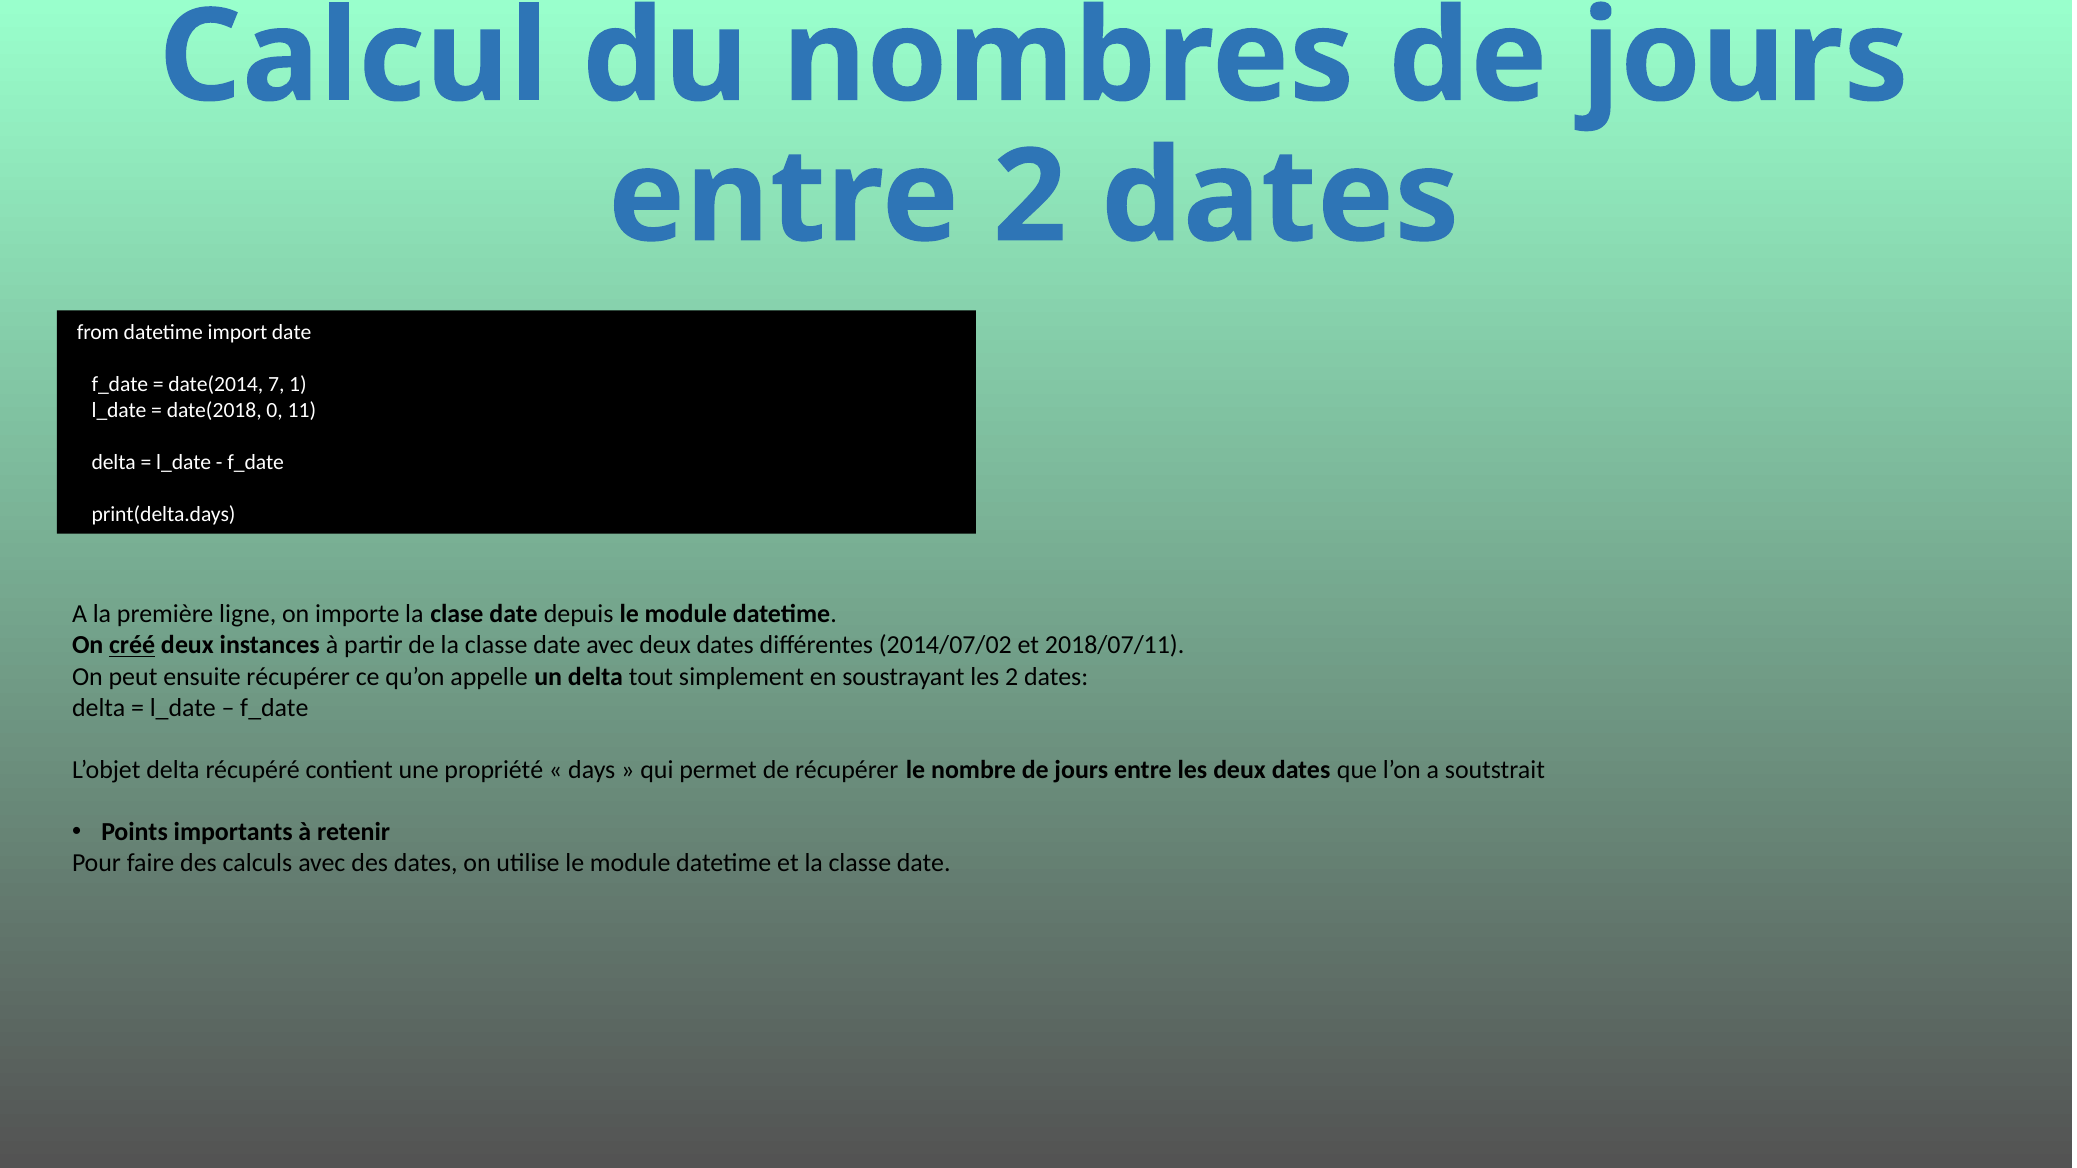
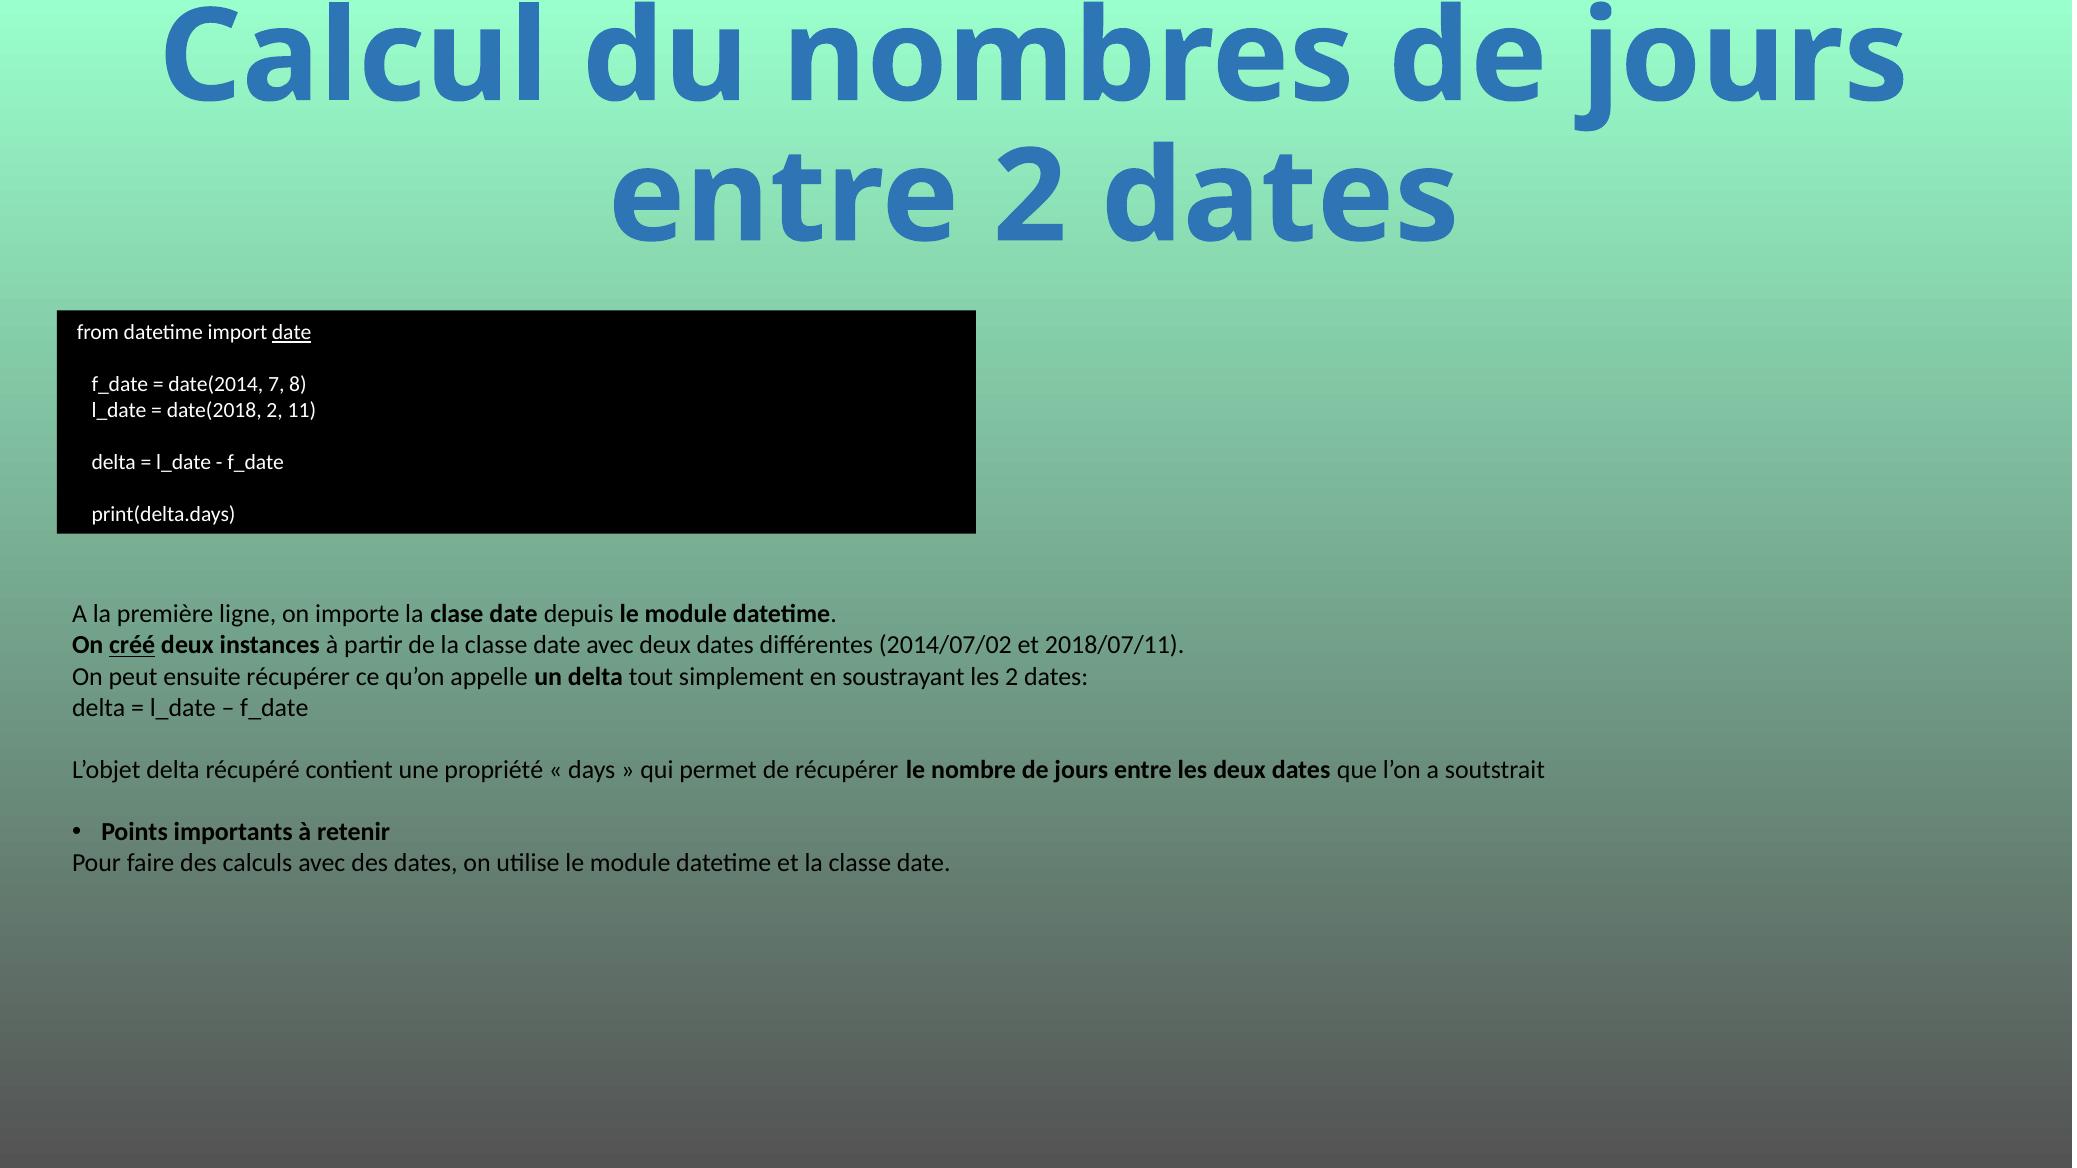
date at (292, 333) underline: none -> present
1: 1 -> 8
date(2018 0: 0 -> 2
